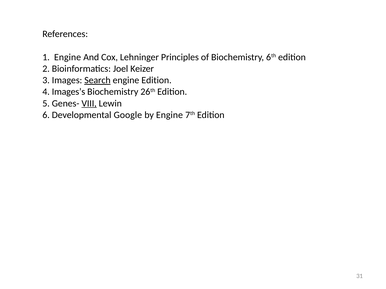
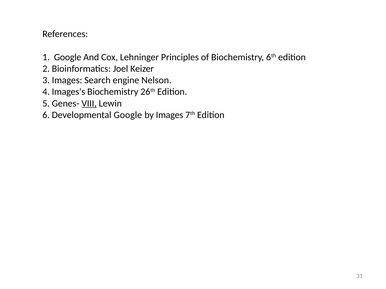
1 Engine: Engine -> Google
Search underline: present -> none
engine Edition: Edition -> Nelson
by Engine: Engine -> Images
